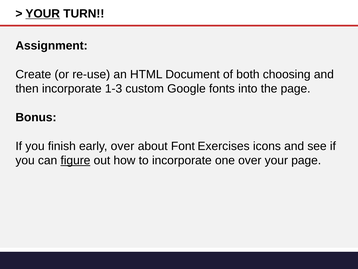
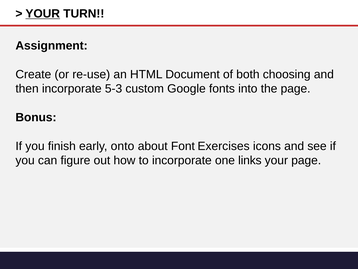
1-3: 1-3 -> 5-3
early over: over -> onto
figure underline: present -> none
one over: over -> links
